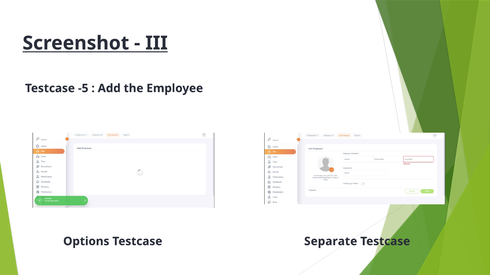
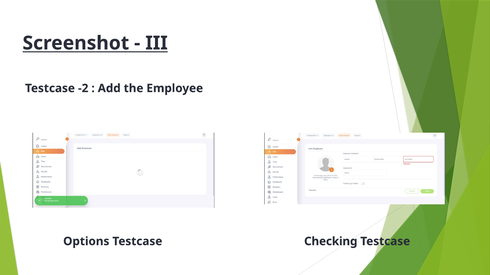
-5: -5 -> -2
Separate: Separate -> Checking
